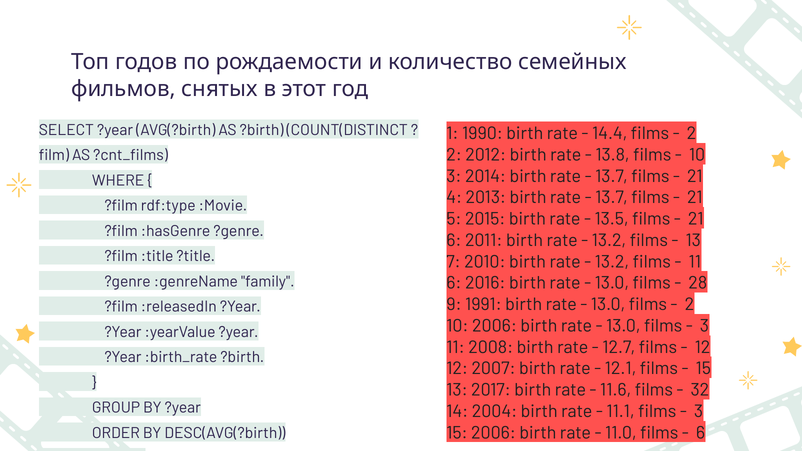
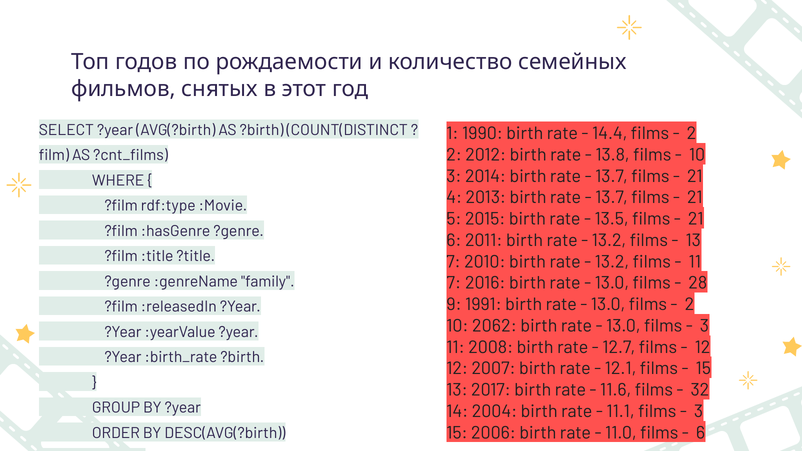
6 at (454, 283): 6 -> 7
10 2006: 2006 -> 2062
